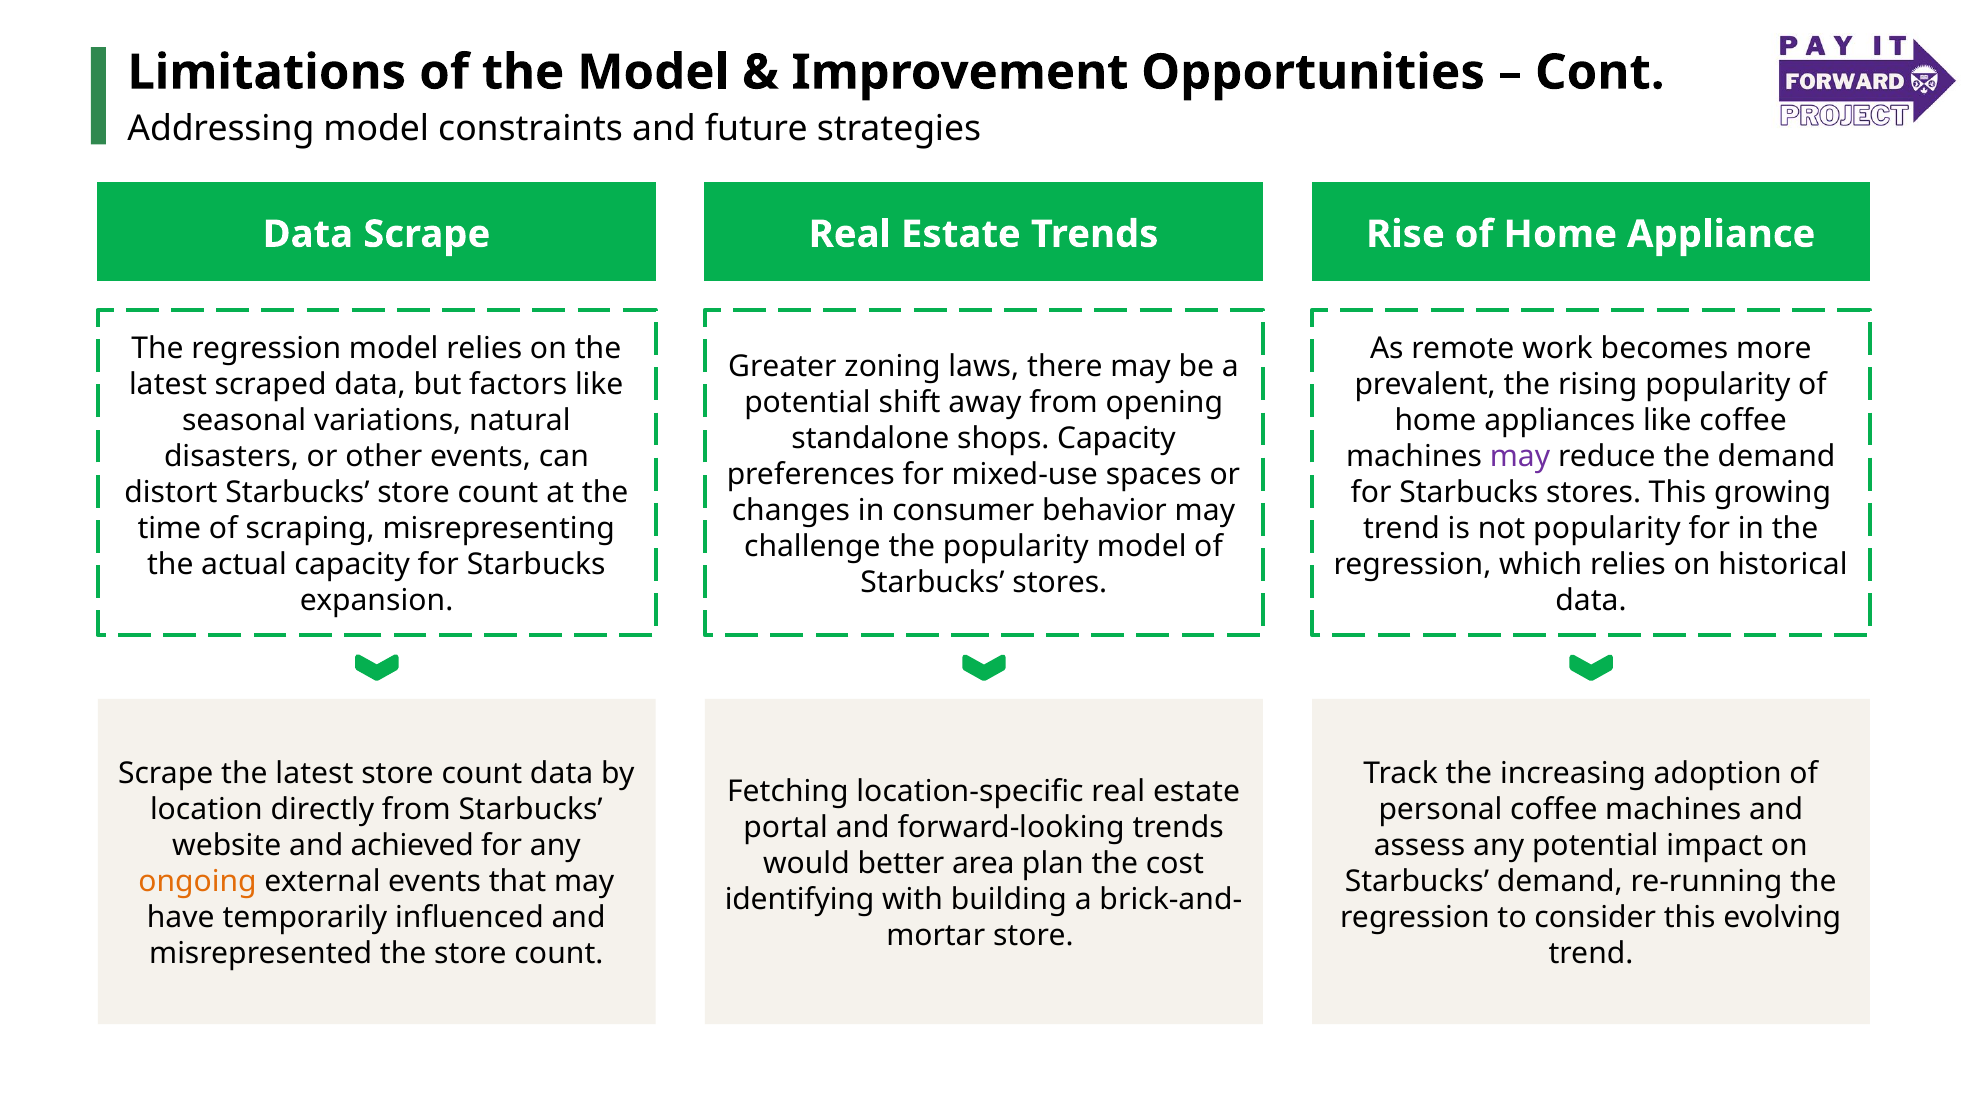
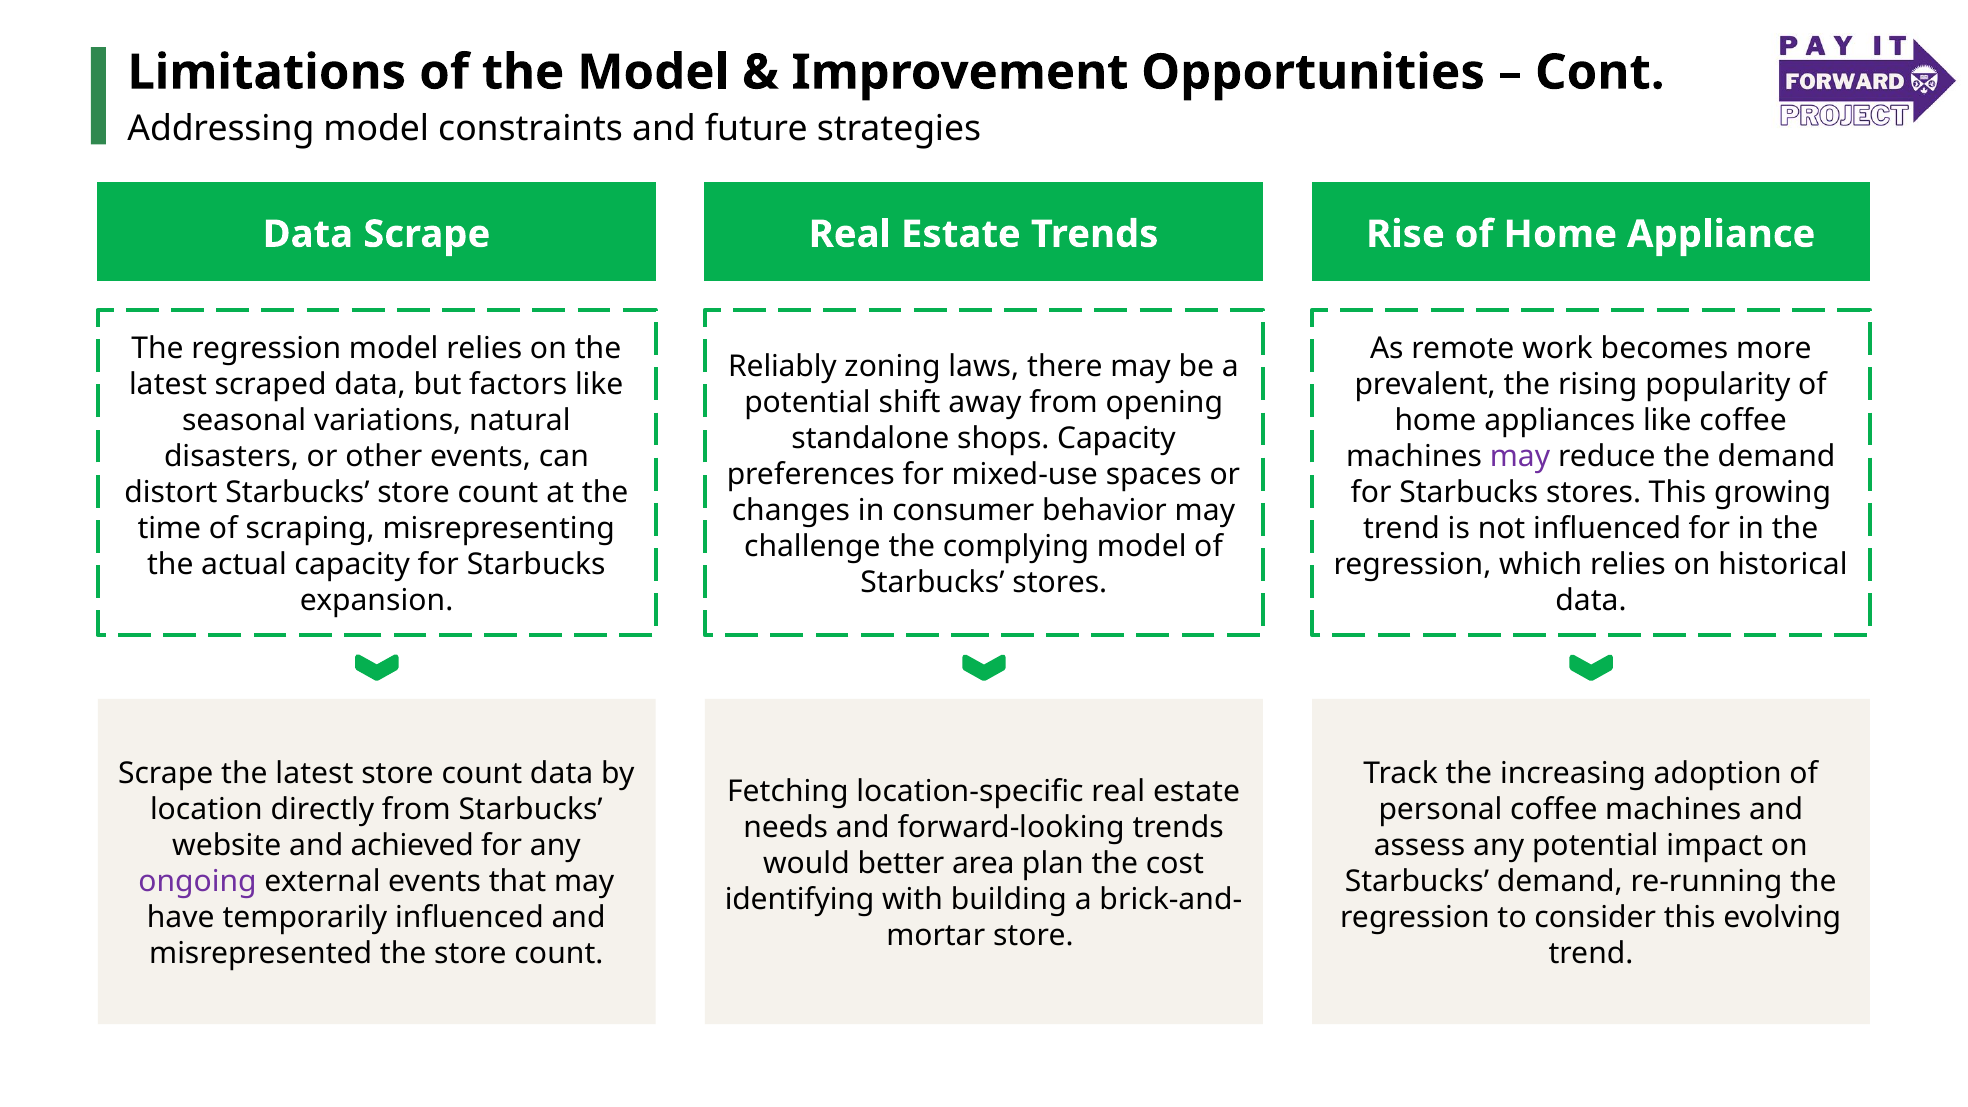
Greater: Greater -> Reliably
not popularity: popularity -> influenced
the popularity: popularity -> complying
portal: portal -> needs
ongoing colour: orange -> purple
